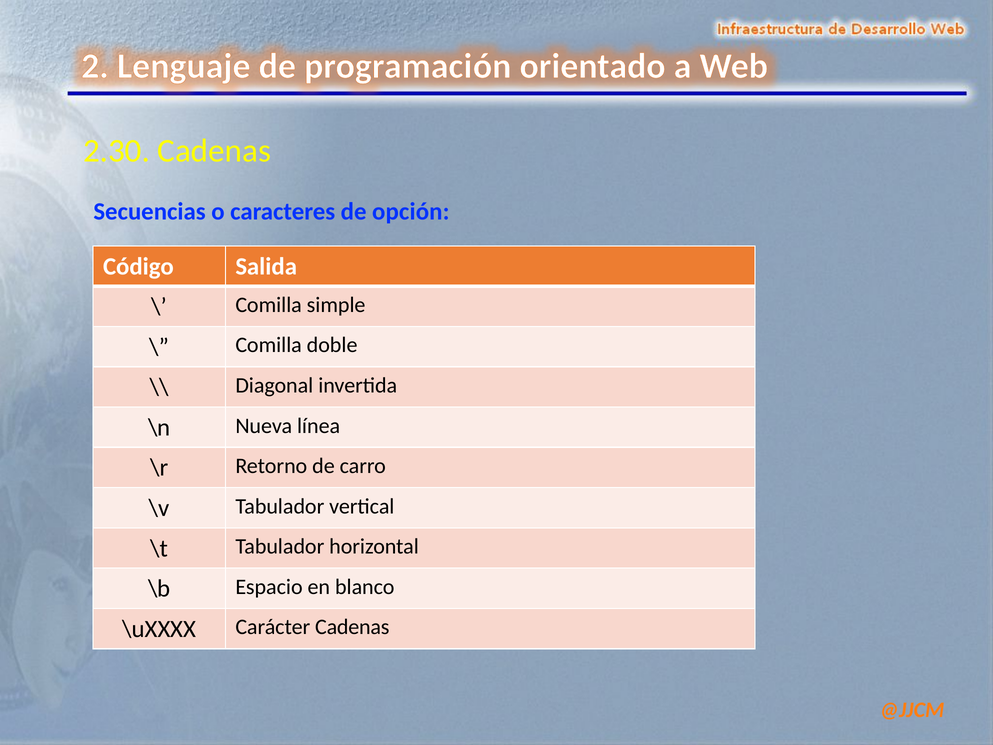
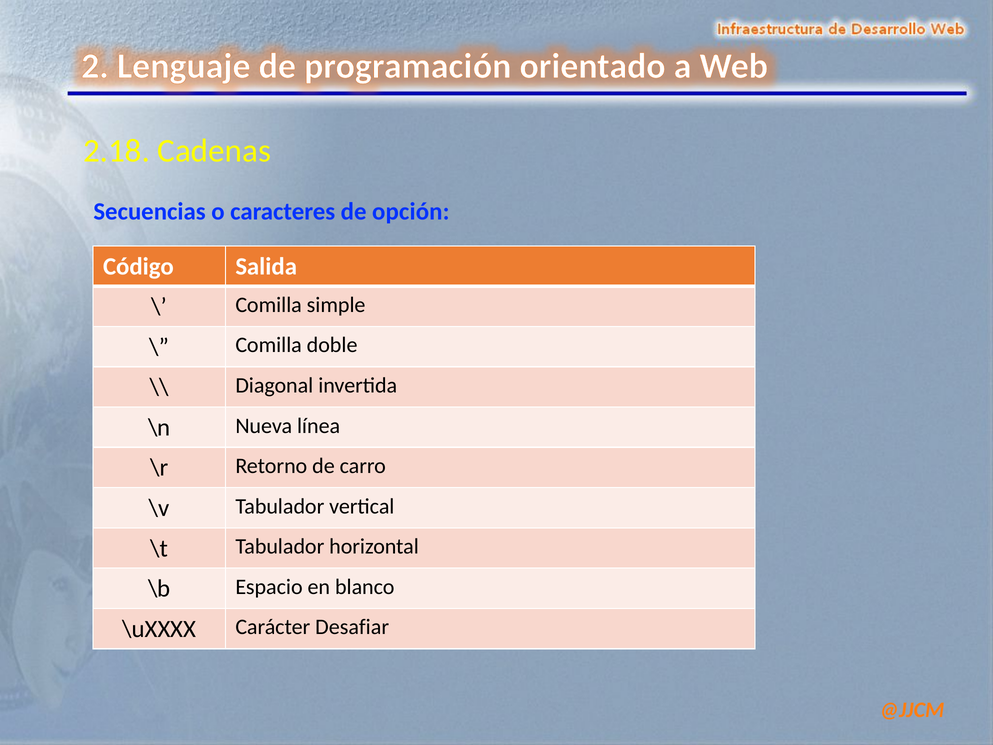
2.30: 2.30 -> 2.18
Carácter Cadenas: Cadenas -> Desafiar
